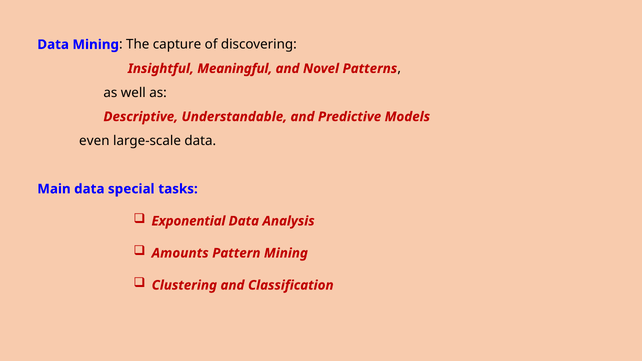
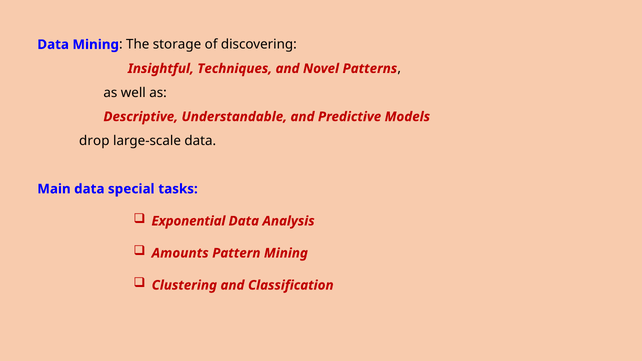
capture: capture -> storage
Meaningful: Meaningful -> Techniques
even: even -> drop
